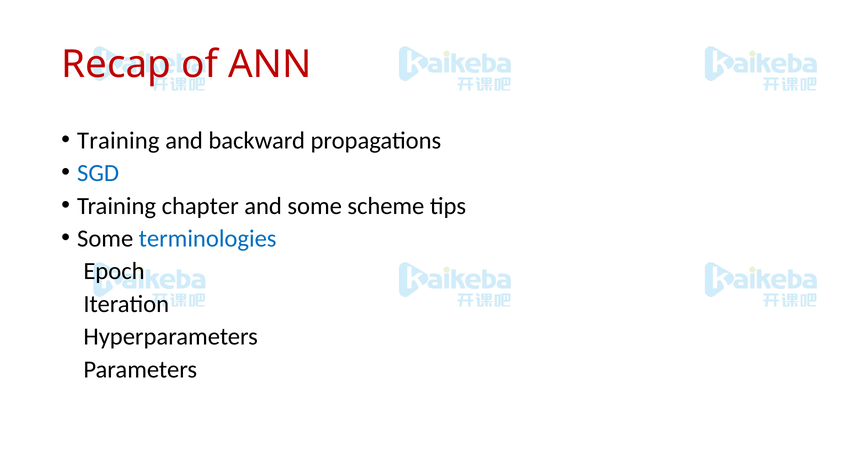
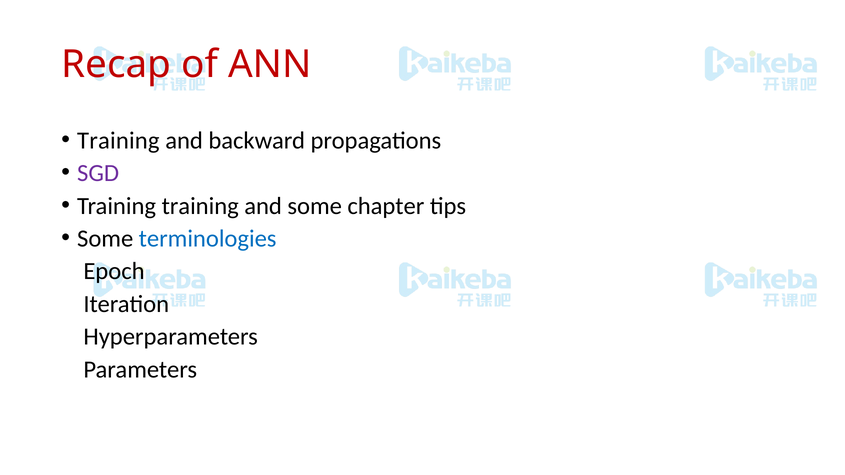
SGD colour: blue -> purple
Training chapter: chapter -> training
scheme: scheme -> chapter
